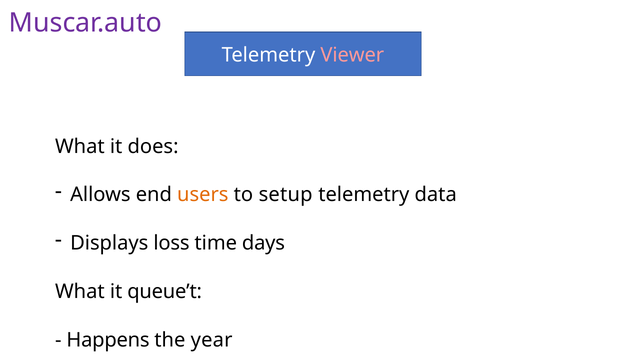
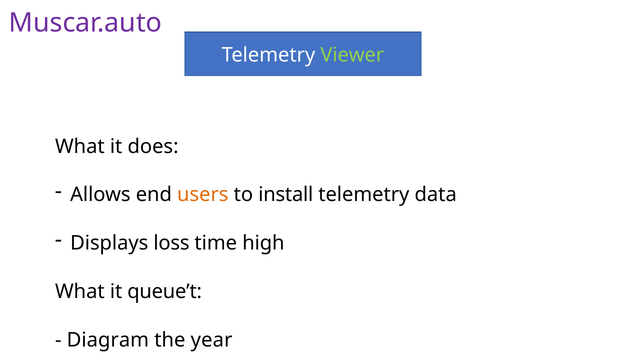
Viewer colour: pink -> light green
setup: setup -> install
days: days -> high
Happens: Happens -> Diagram
